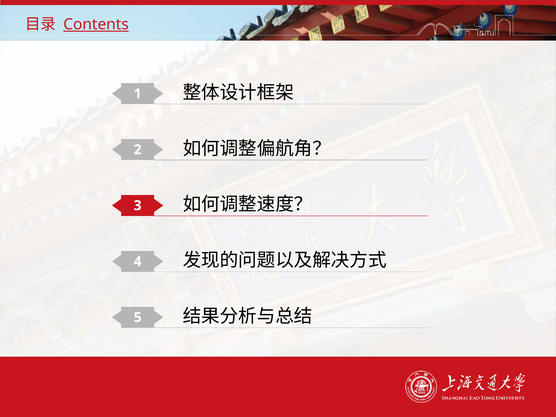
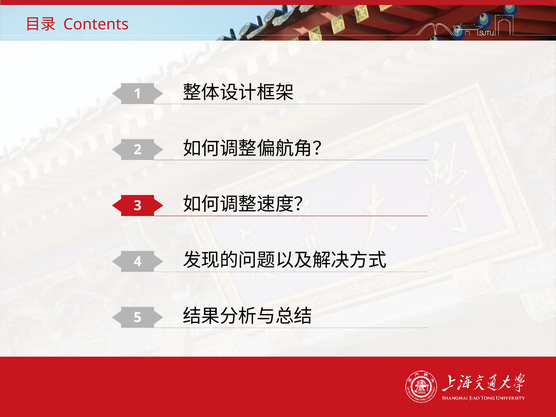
Contents underline: present -> none
